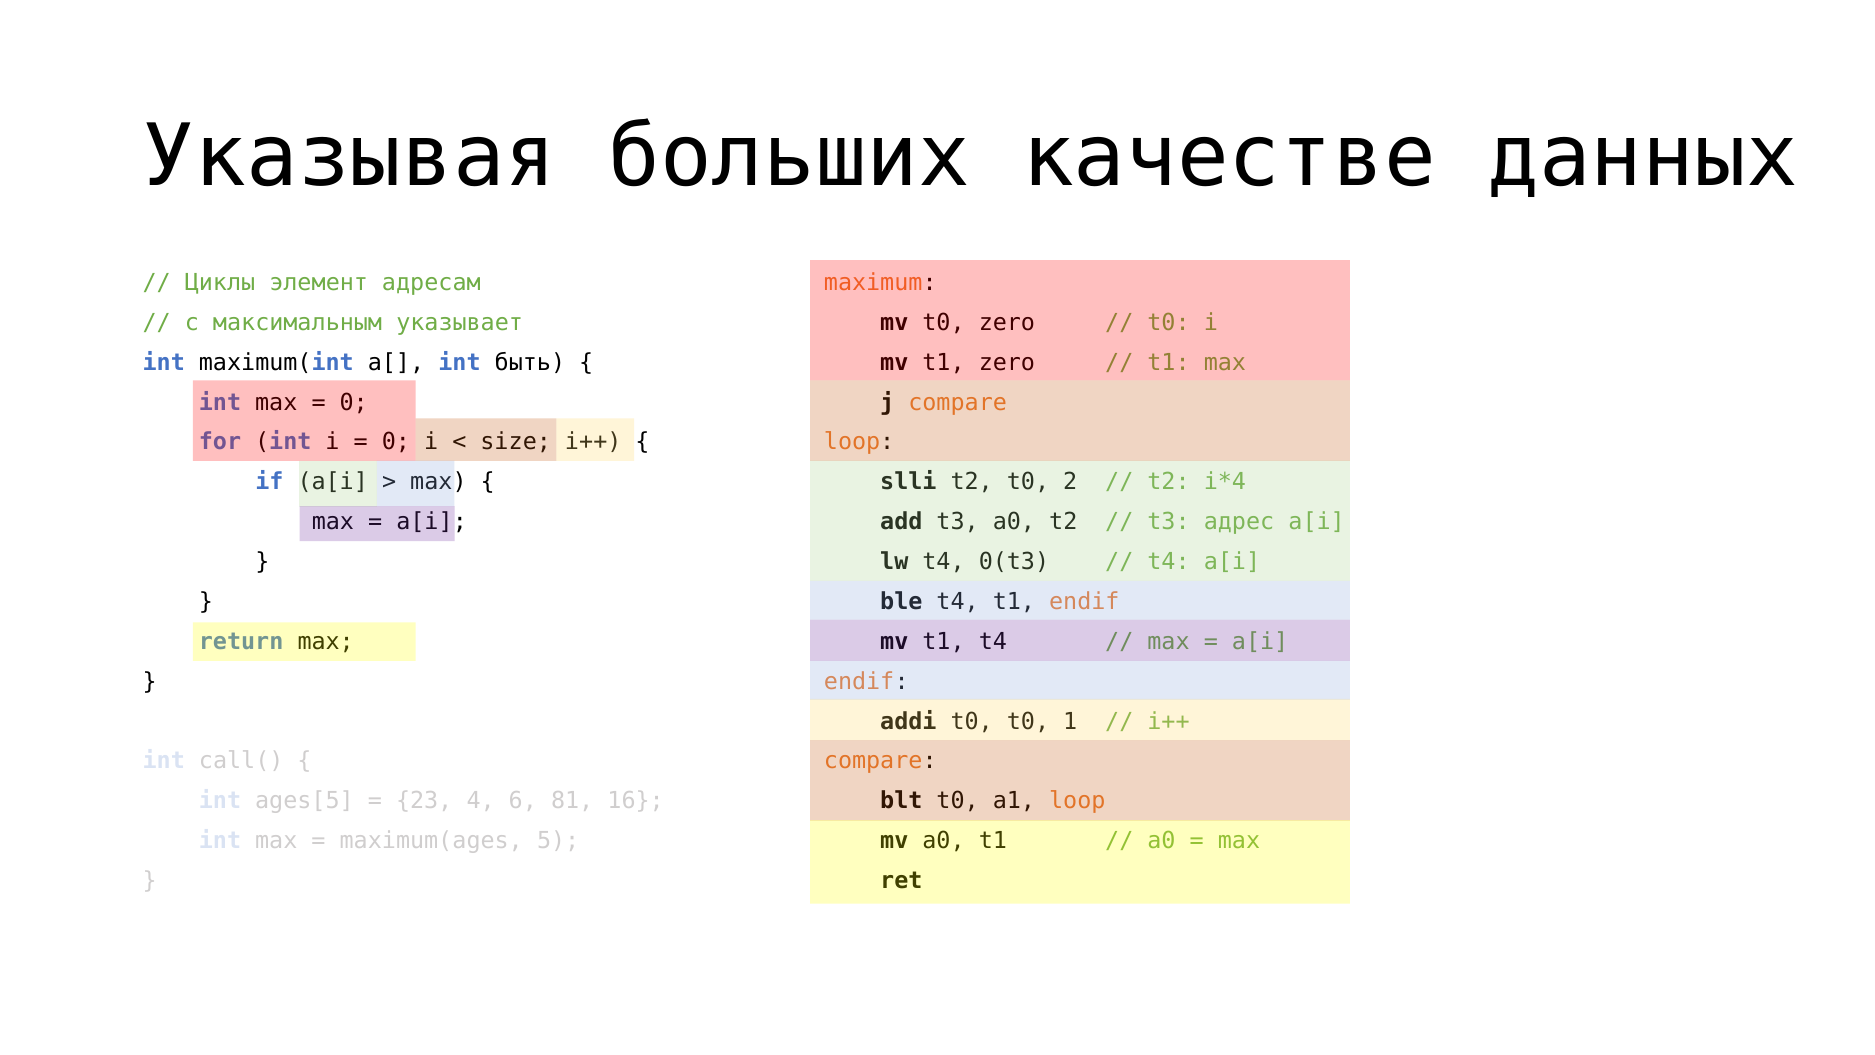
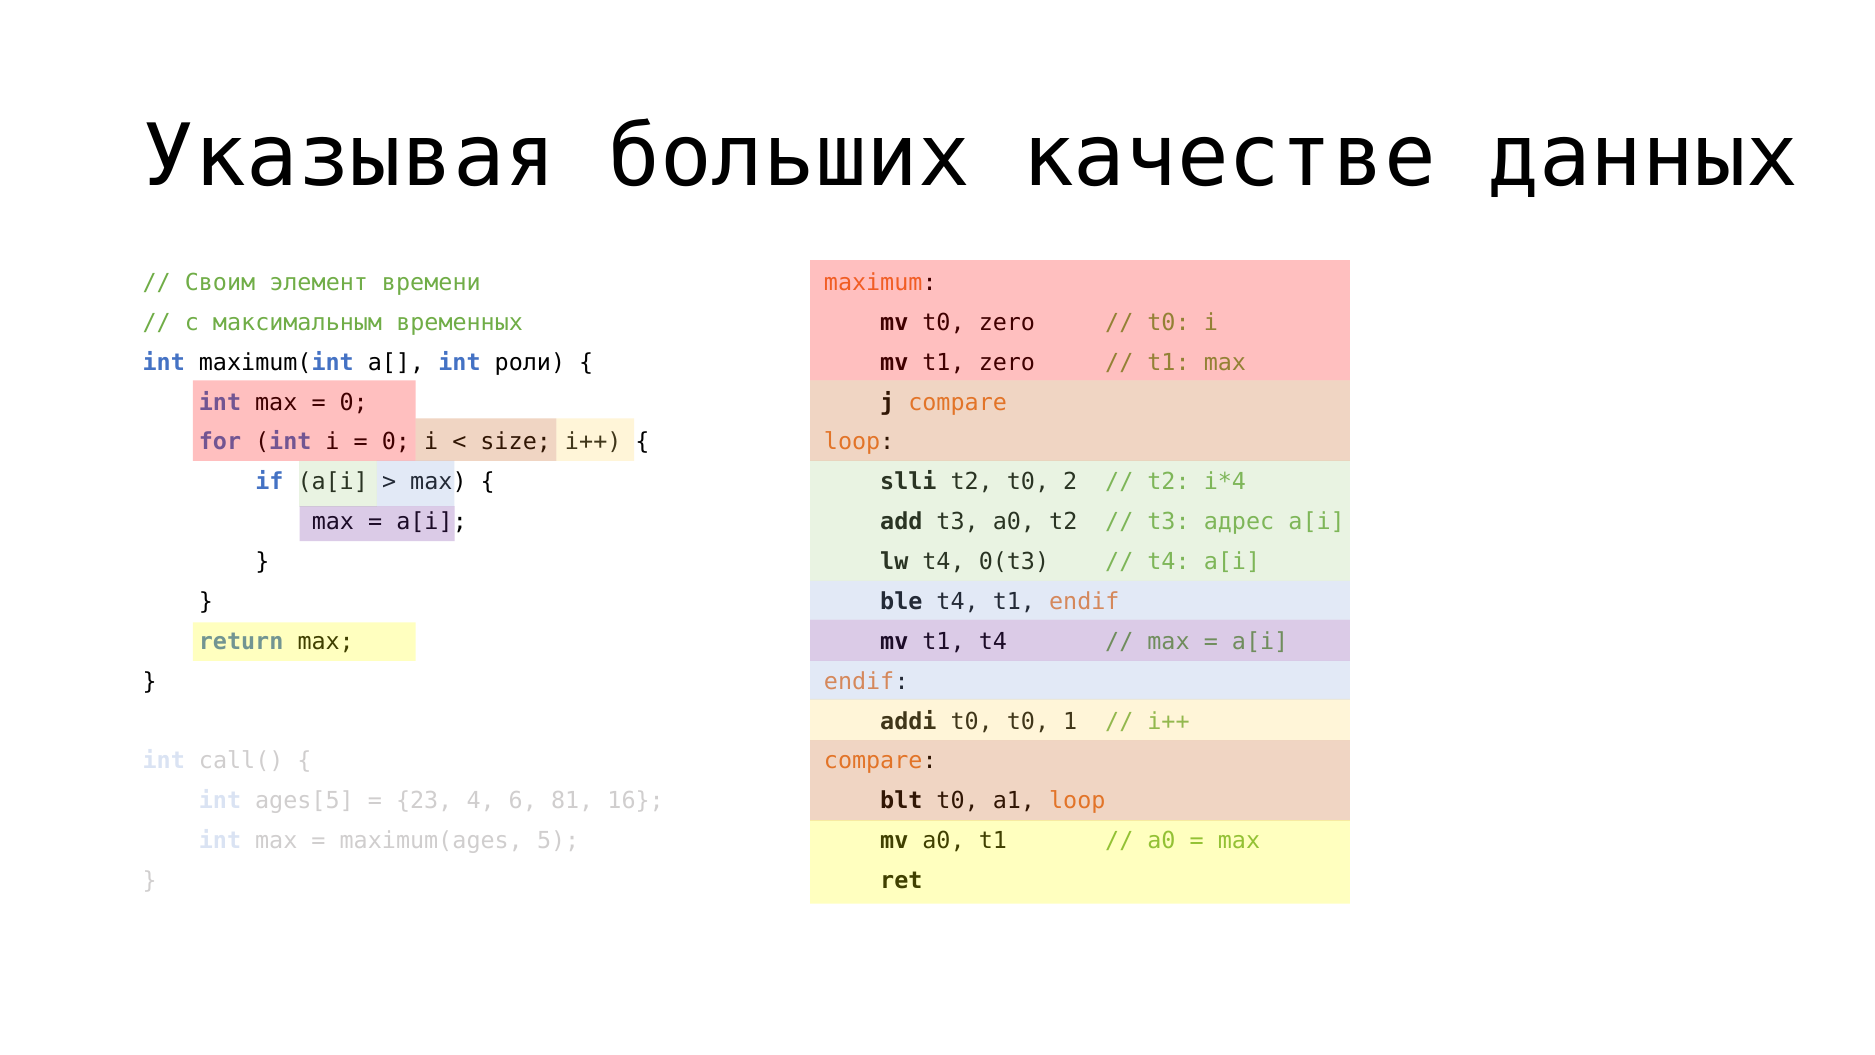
Циклы: Циклы -> Своим
адресам: адресам -> времени
указывает: указывает -> временных
быть: быть -> роли
